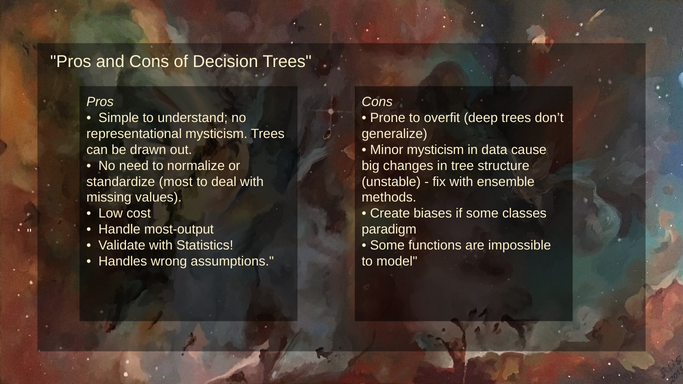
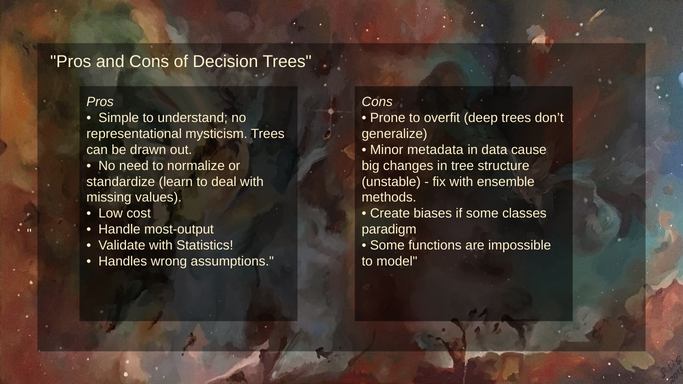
Minor mysticism: mysticism -> metadata
most: most -> learn
